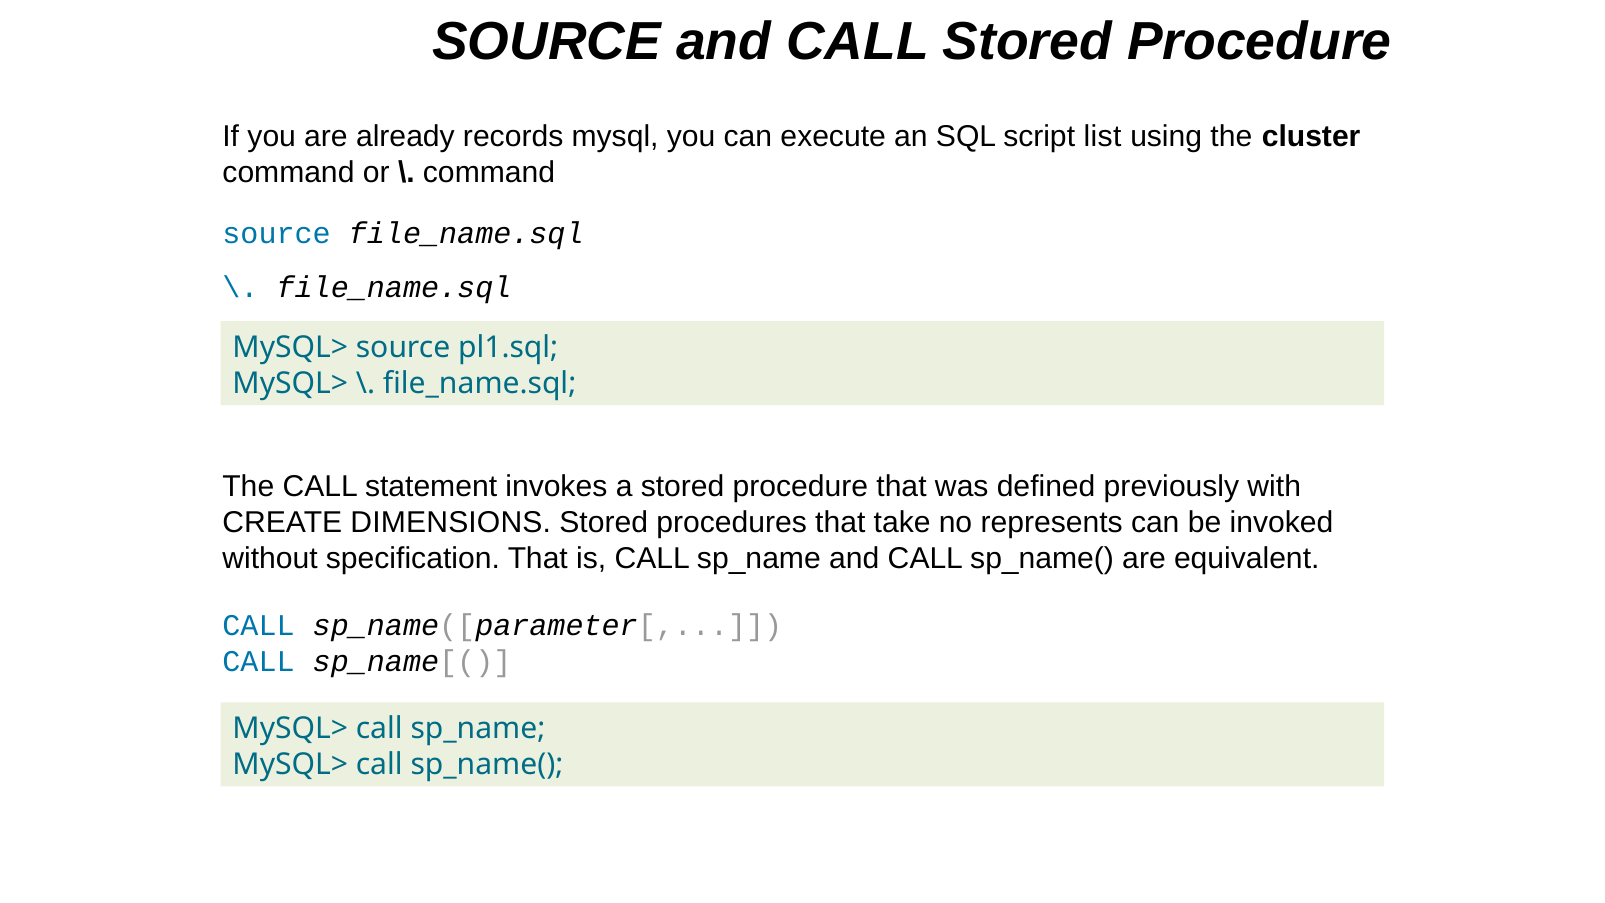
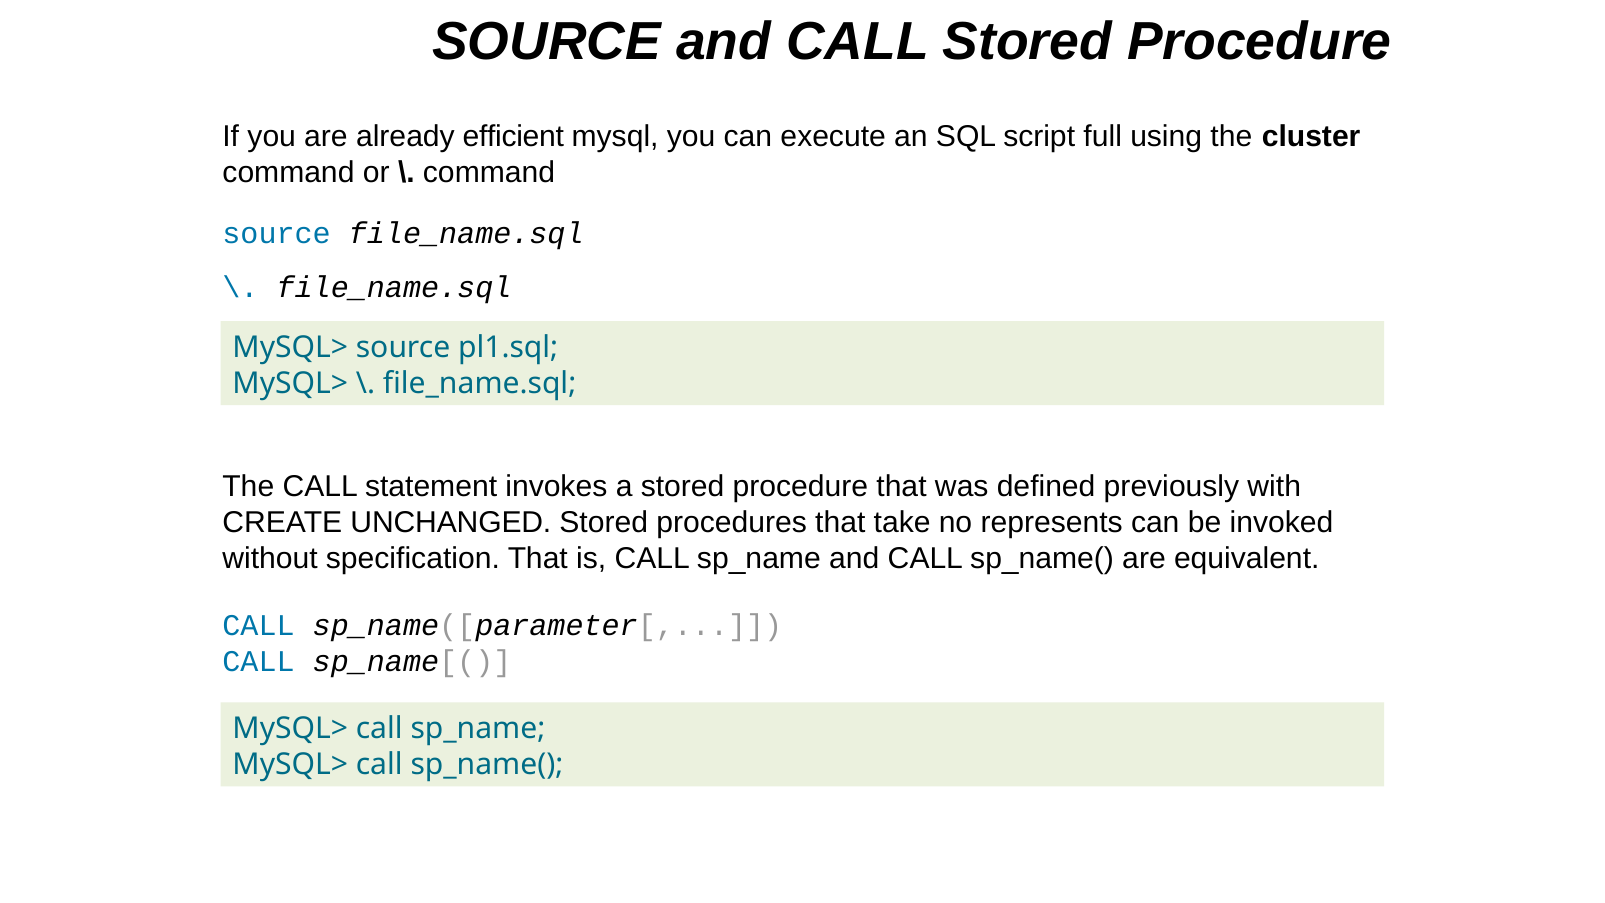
records: records -> efficient
list: list -> full
DIMENSIONS: DIMENSIONS -> UNCHANGED
